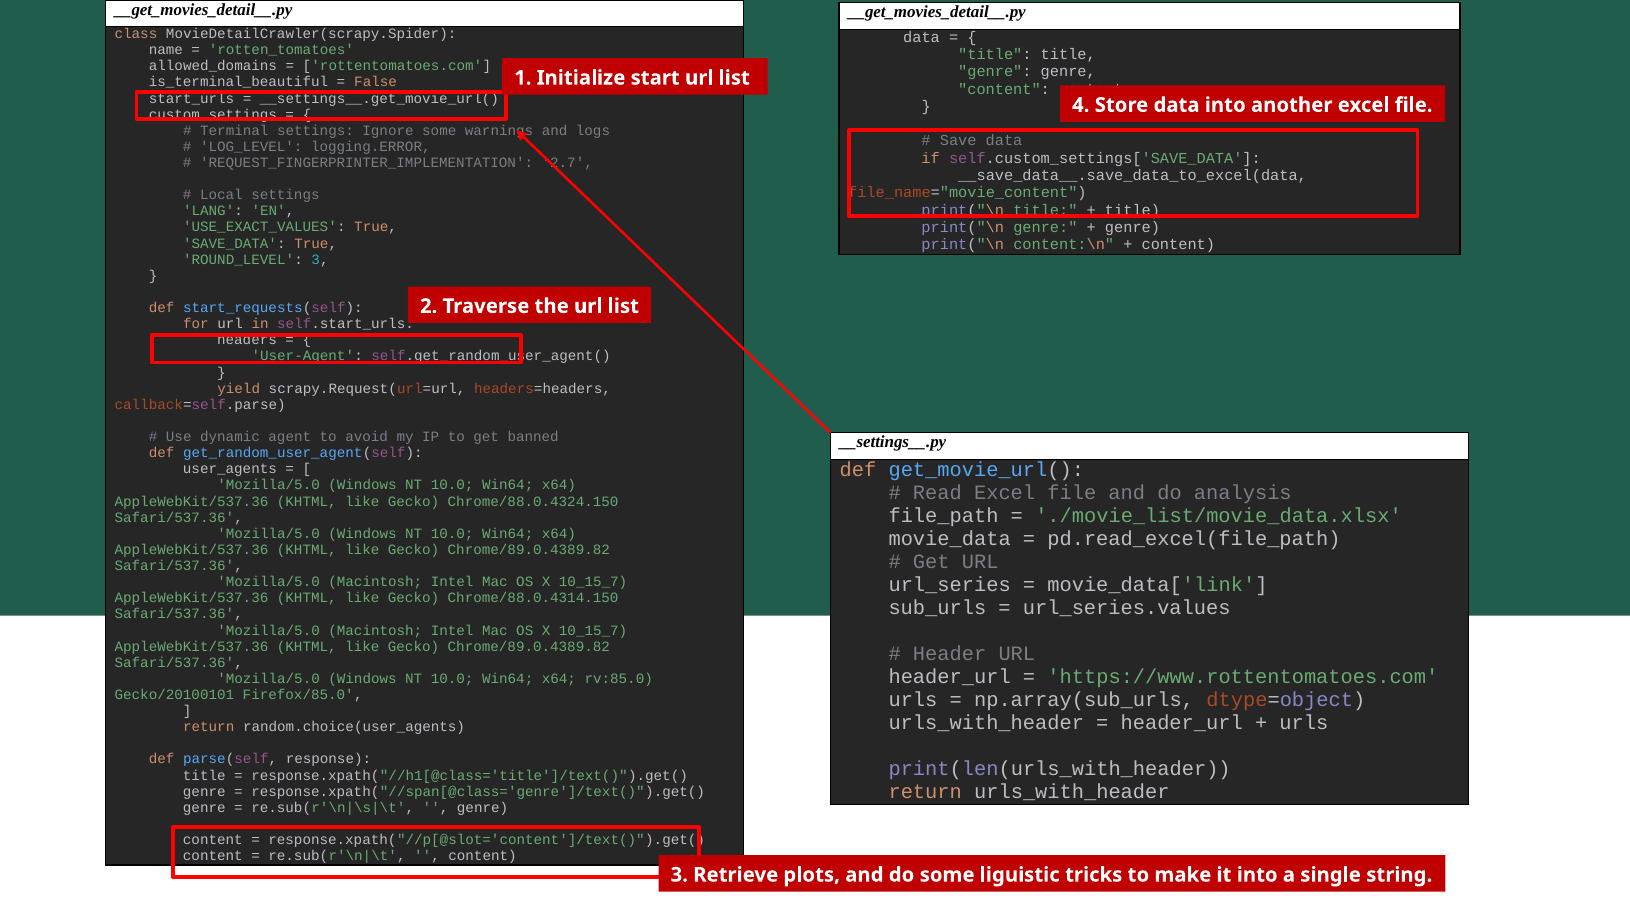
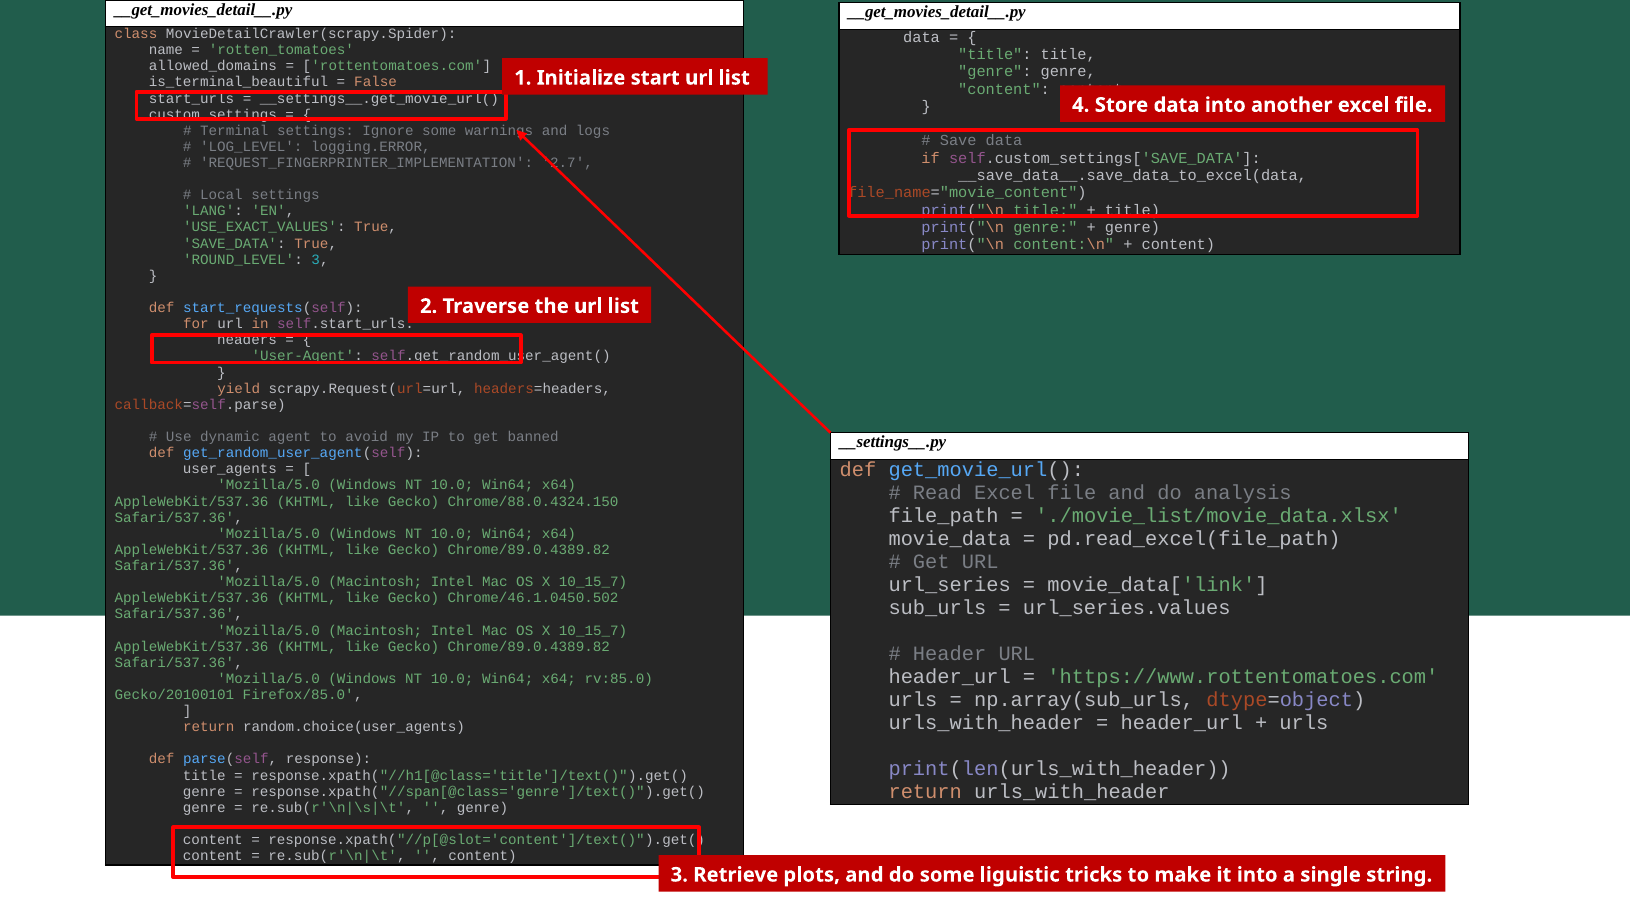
Chrome/88.0.4314.150: Chrome/88.0.4314.150 -> Chrome/46.1.0450.502
